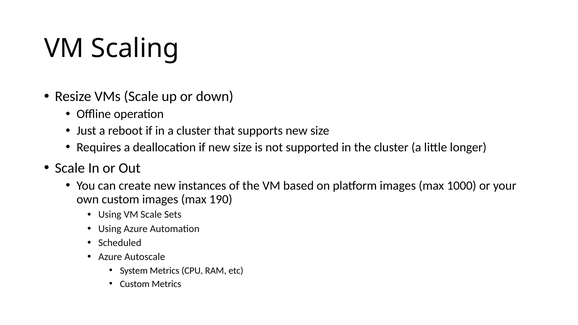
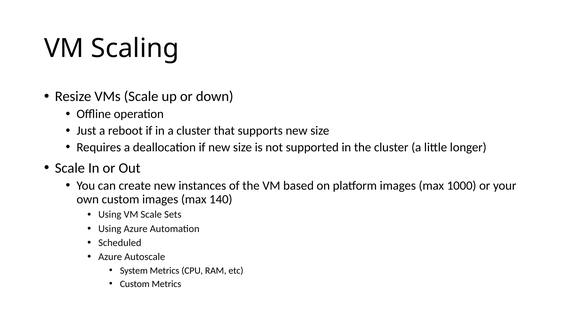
190: 190 -> 140
